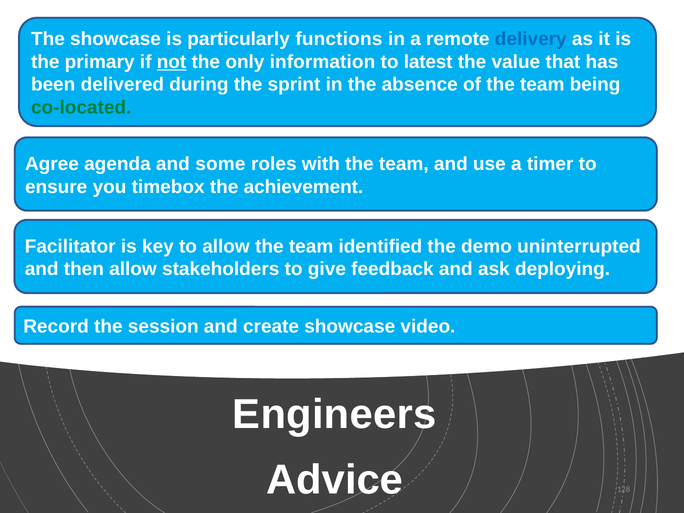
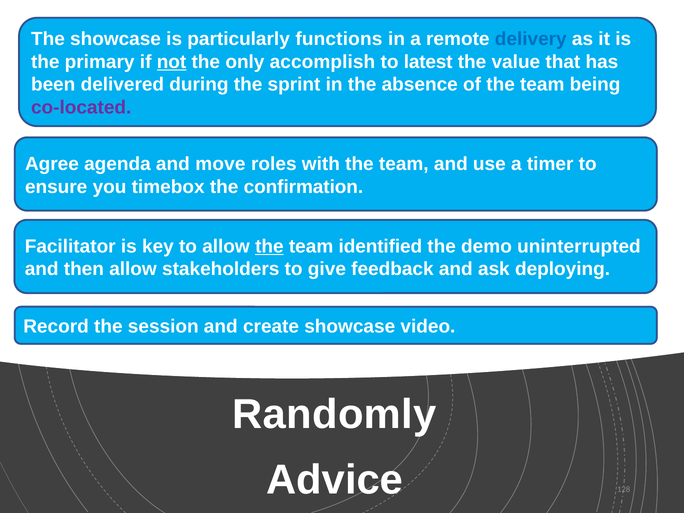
information: information -> accomplish
co-located colour: green -> purple
some: some -> move
achievement: achievement -> confirmation
the at (269, 246) underline: none -> present
Engineers: Engineers -> Randomly
